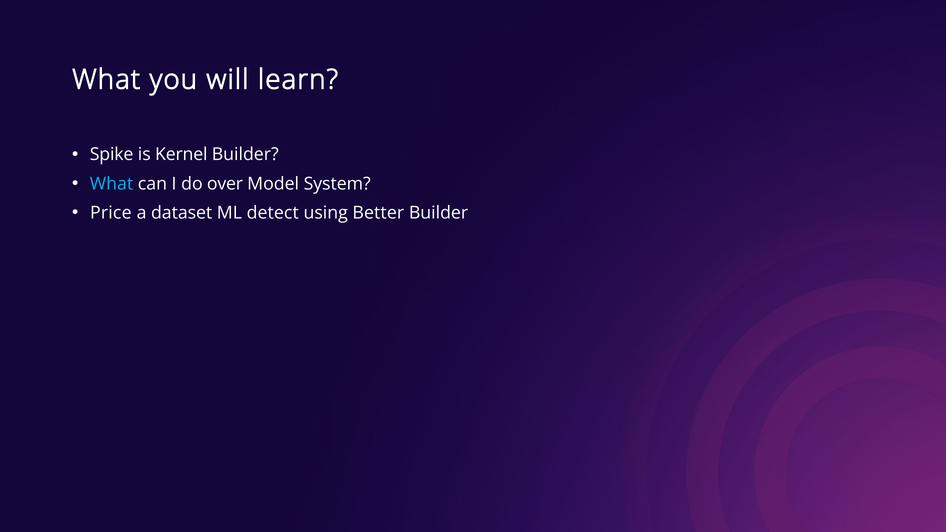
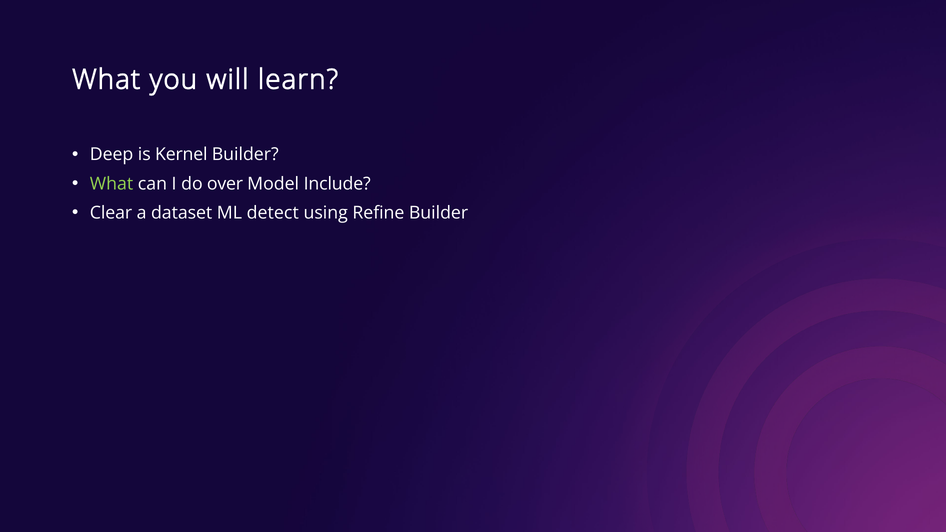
Spike: Spike -> Deep
What at (112, 184) colour: light blue -> light green
System: System -> Include
Price: Price -> Clear
Better: Better -> Refine
